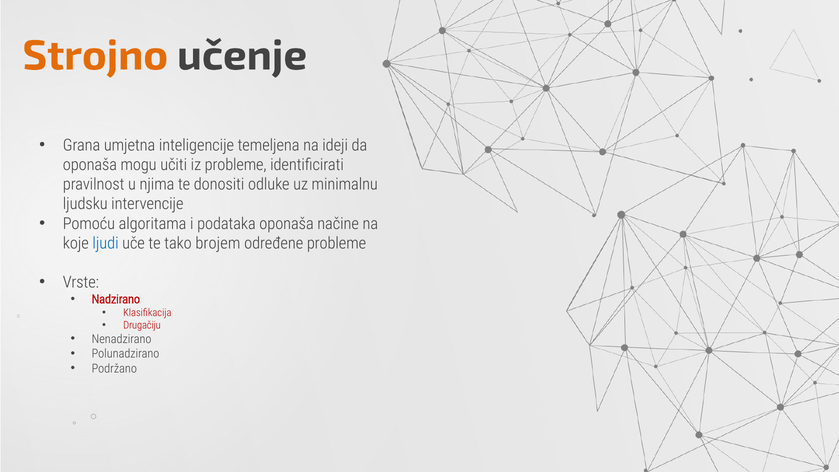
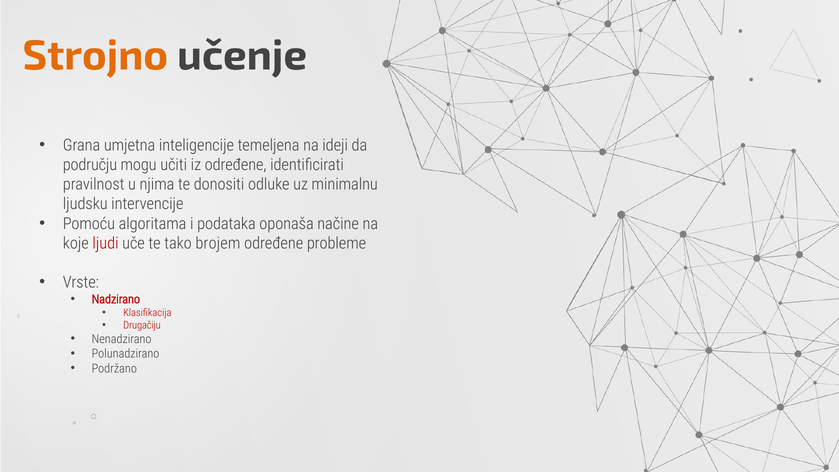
oponaša at (90, 165): oponaša -> području
iz probleme: probleme -> određene
ljudi colour: blue -> red
